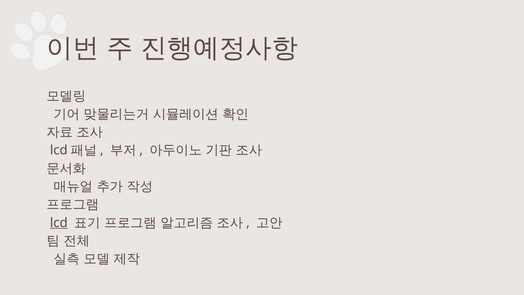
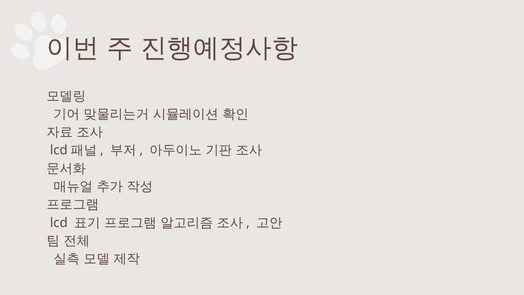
lcd underline: present -> none
